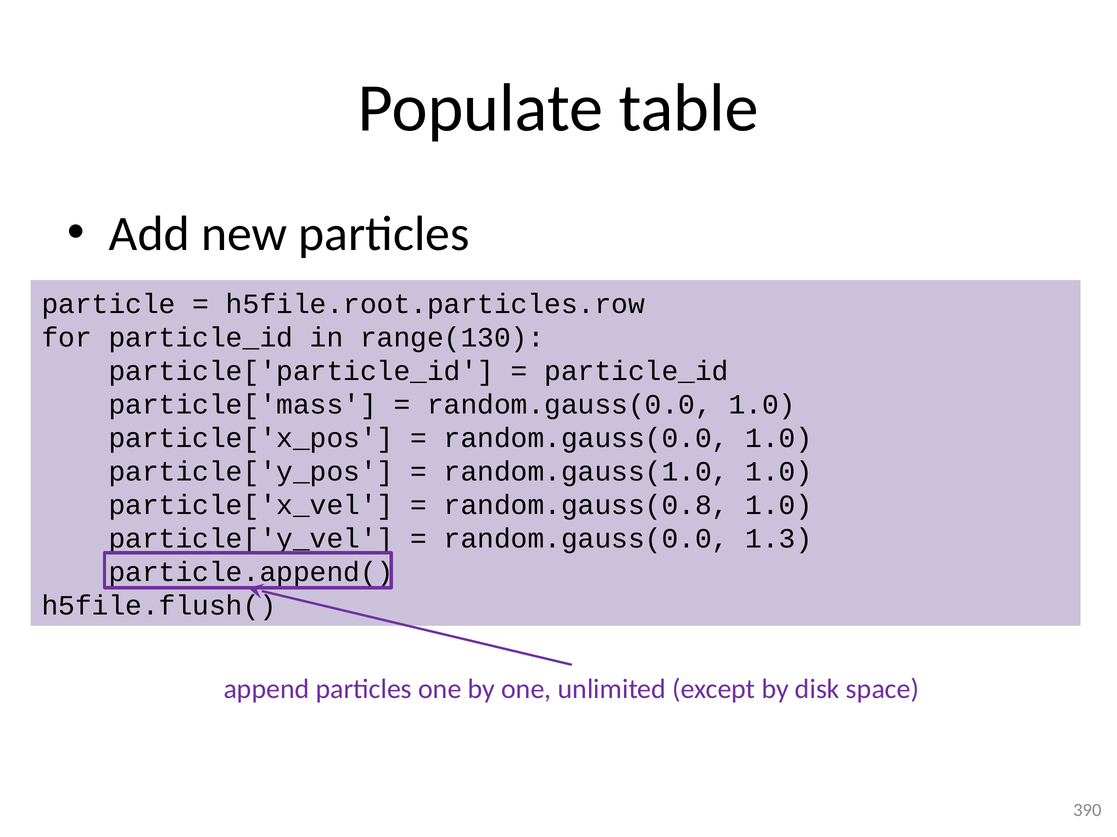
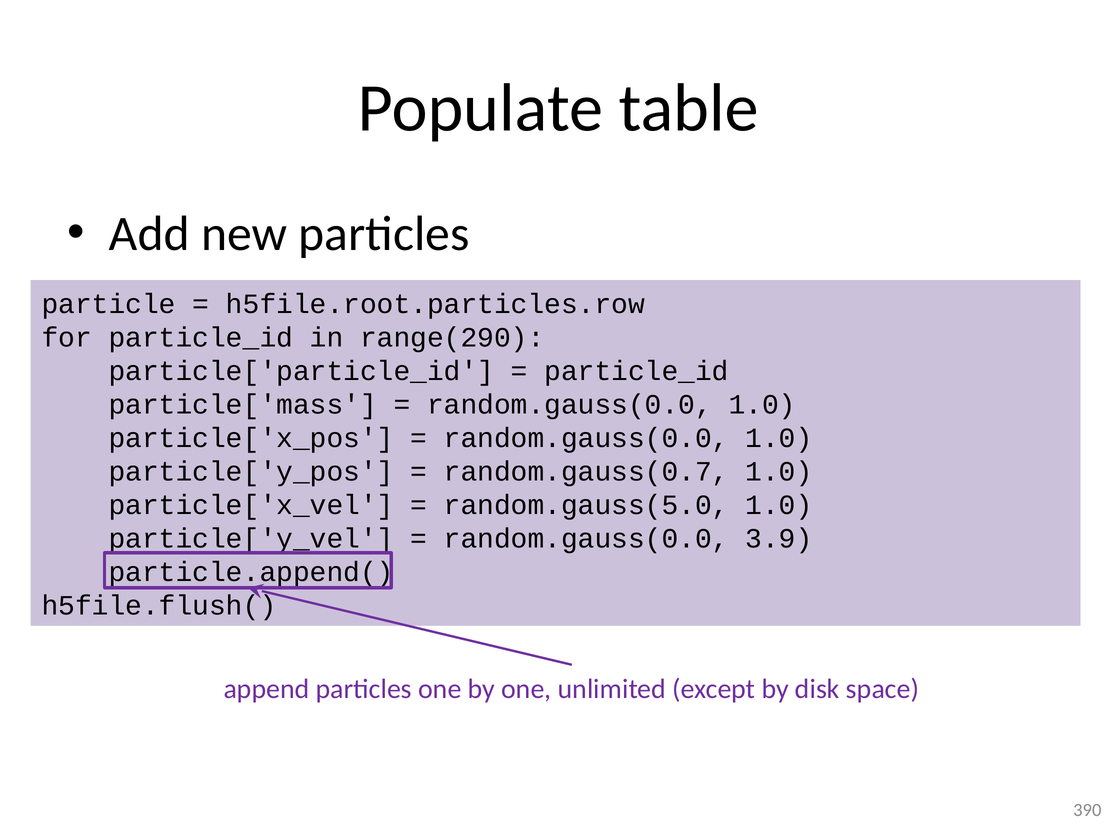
range(130: range(130 -> range(290
random.gauss(1.0: random.gauss(1.0 -> random.gauss(0.7
random.gauss(0.8: random.gauss(0.8 -> random.gauss(5.0
1.3: 1.3 -> 3.9
